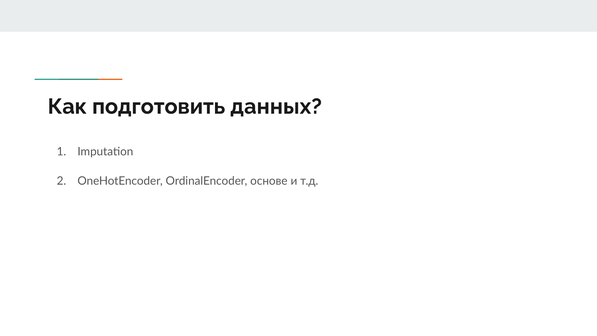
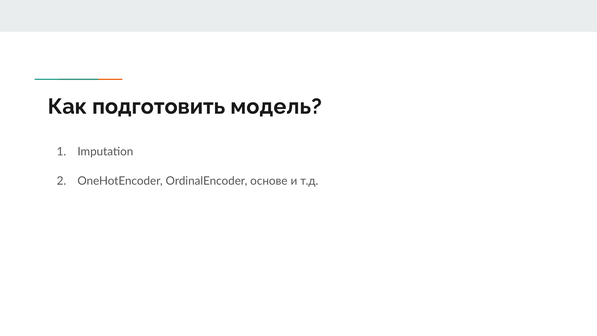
данных: данных -> модель
